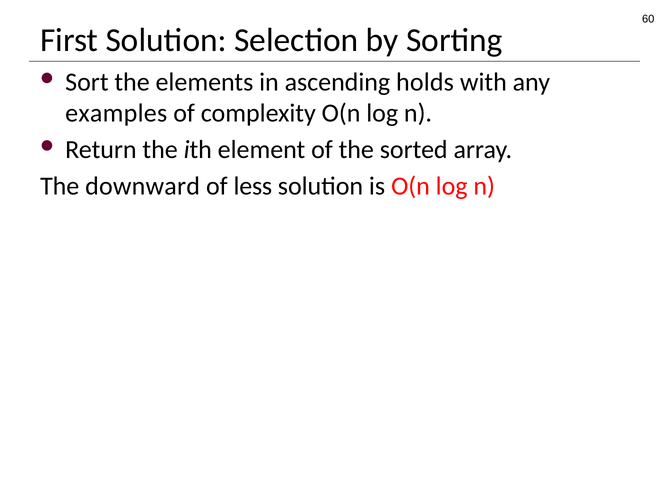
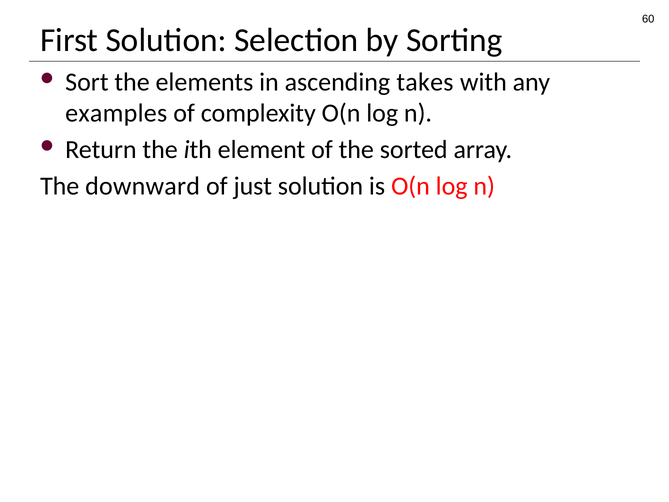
holds: holds -> takes
less: less -> just
